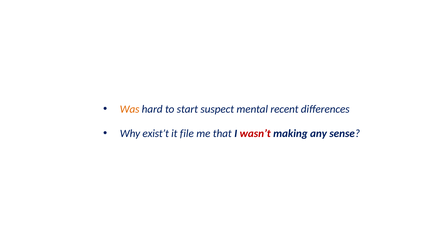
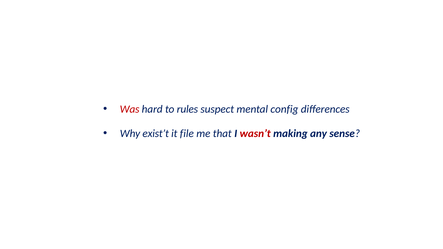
Was colour: orange -> red
start: start -> rules
recent: recent -> config
